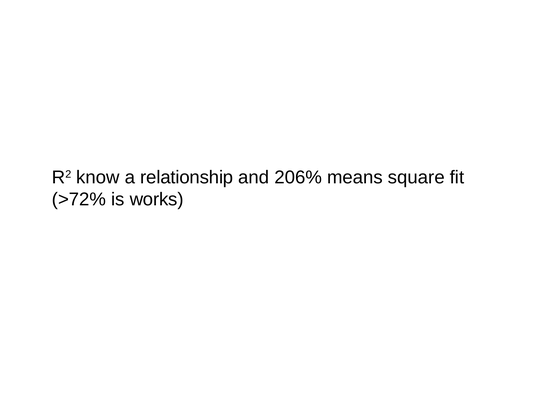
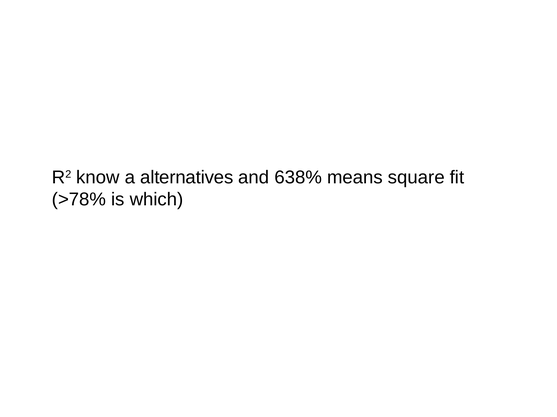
relationship: relationship -> alternatives
206%: 206% -> 638%
>72%: >72% -> >78%
works: works -> which
